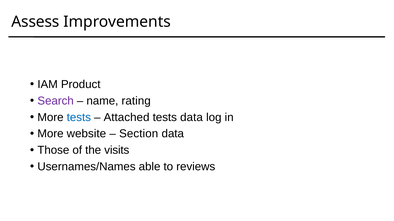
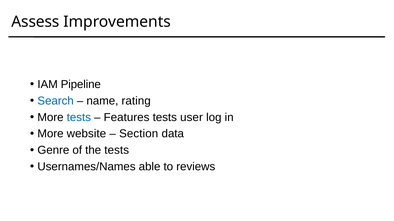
Product: Product -> Pipeline
Search colour: purple -> blue
Attached: Attached -> Features
tests data: data -> user
Those: Those -> Genre
the visits: visits -> tests
